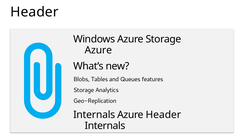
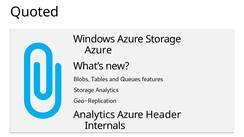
Header at (34, 12): Header -> Quoted
Internals at (94, 115): Internals -> Analytics
